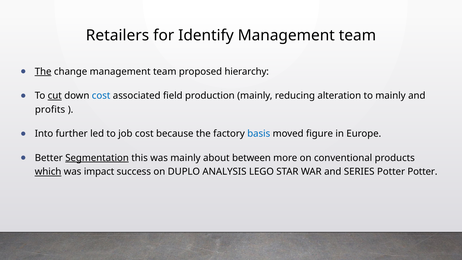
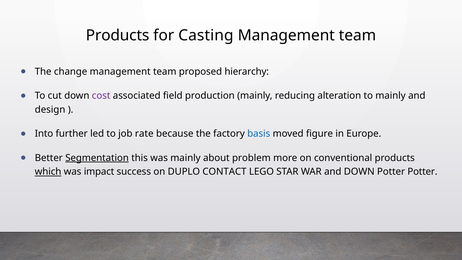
Retailers at (117, 35): Retailers -> Products
Identify: Identify -> Casting
The at (43, 72) underline: present -> none
cut underline: present -> none
cost at (101, 96) colour: blue -> purple
profits: profits -> design
job cost: cost -> rate
between: between -> problem
ANALYSIS: ANALYSIS -> CONTACT
and SERIES: SERIES -> DOWN
